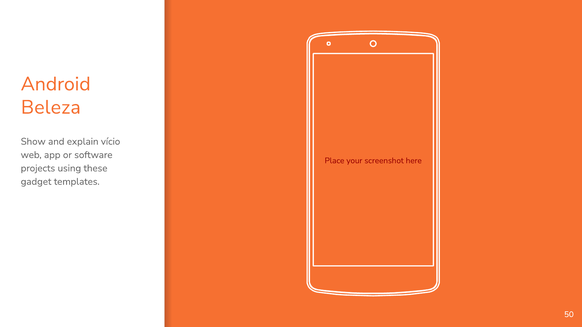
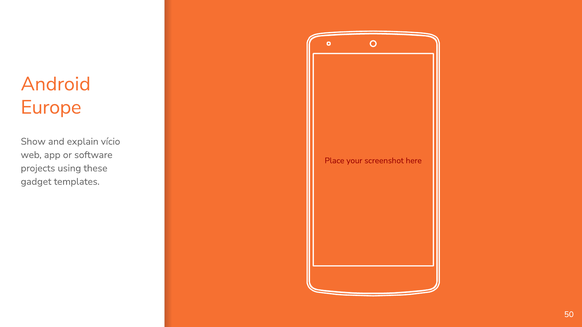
Beleza: Beleza -> Europe
